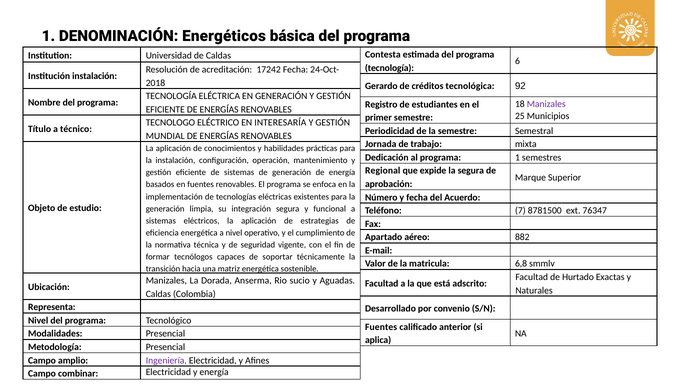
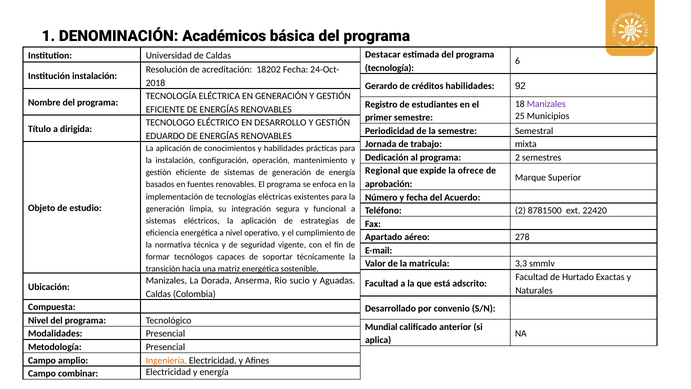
Energéticos: Energéticos -> Académicos
Contesta: Contesta -> Destacar
17242: 17242 -> 18202
créditos tecnológica: tecnológica -> habilidades
INTERESARÍA: INTERESARÍA -> DESARROLLO
técnico: técnico -> dirigida
MUNDIAL: MUNDIAL -> EDUARDO
programa 1: 1 -> 2
la segura: segura -> ofrece
Teléfono 7: 7 -> 2
76347: 76347 -> 22420
882: 882 -> 278
6,8: 6,8 -> 3,3
Representa: Representa -> Compuesta
Fuentes at (381, 327): Fuentes -> Mundial
Ingeniería colour: purple -> orange
